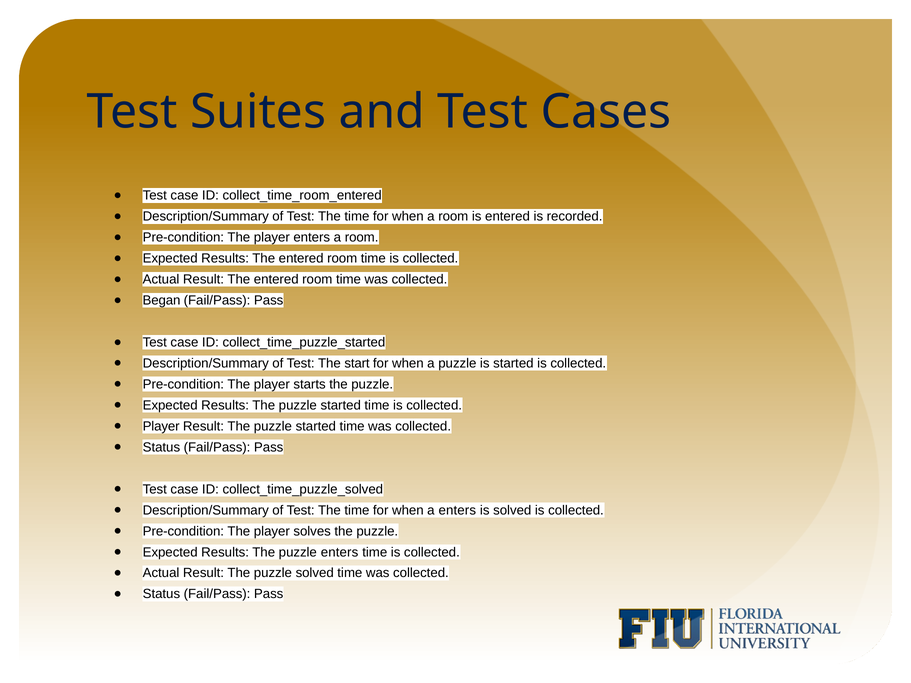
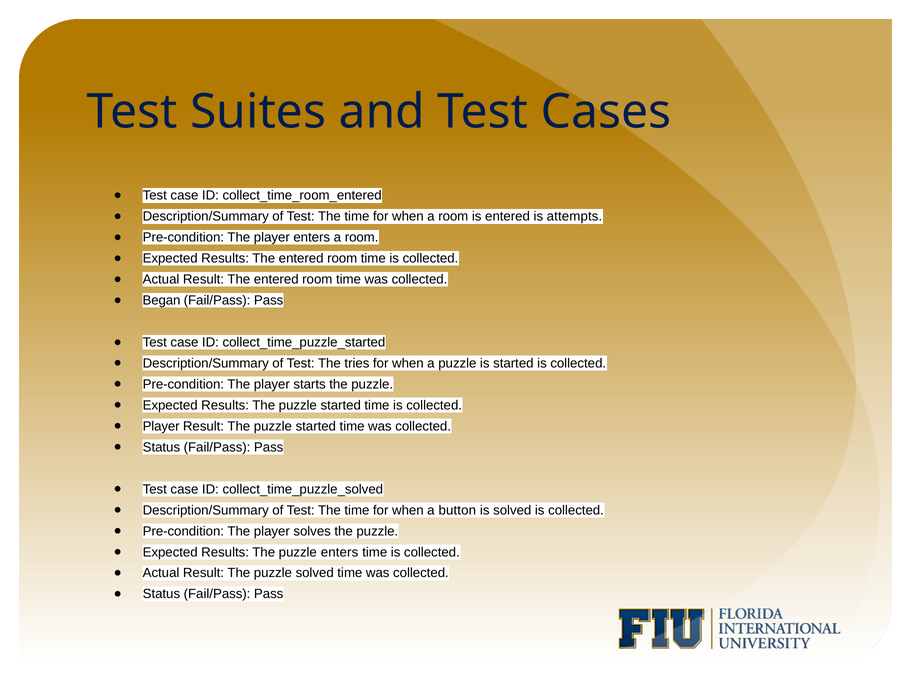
recorded: recorded -> attempts
start: start -> tries
a enters: enters -> button
